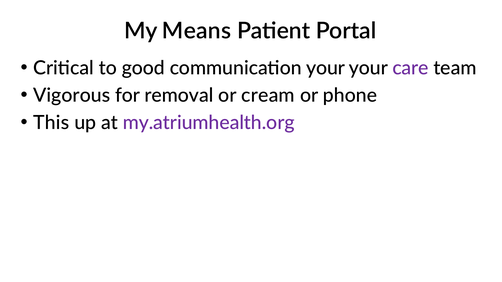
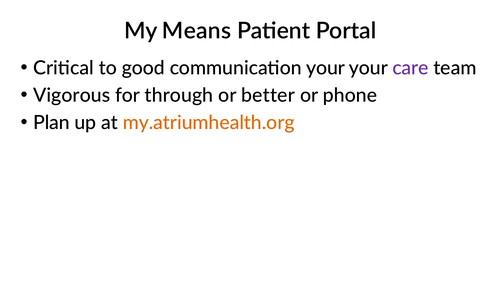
removal: removal -> through
cream: cream -> better
This: This -> Plan
my.atriumhealth.org colour: purple -> orange
